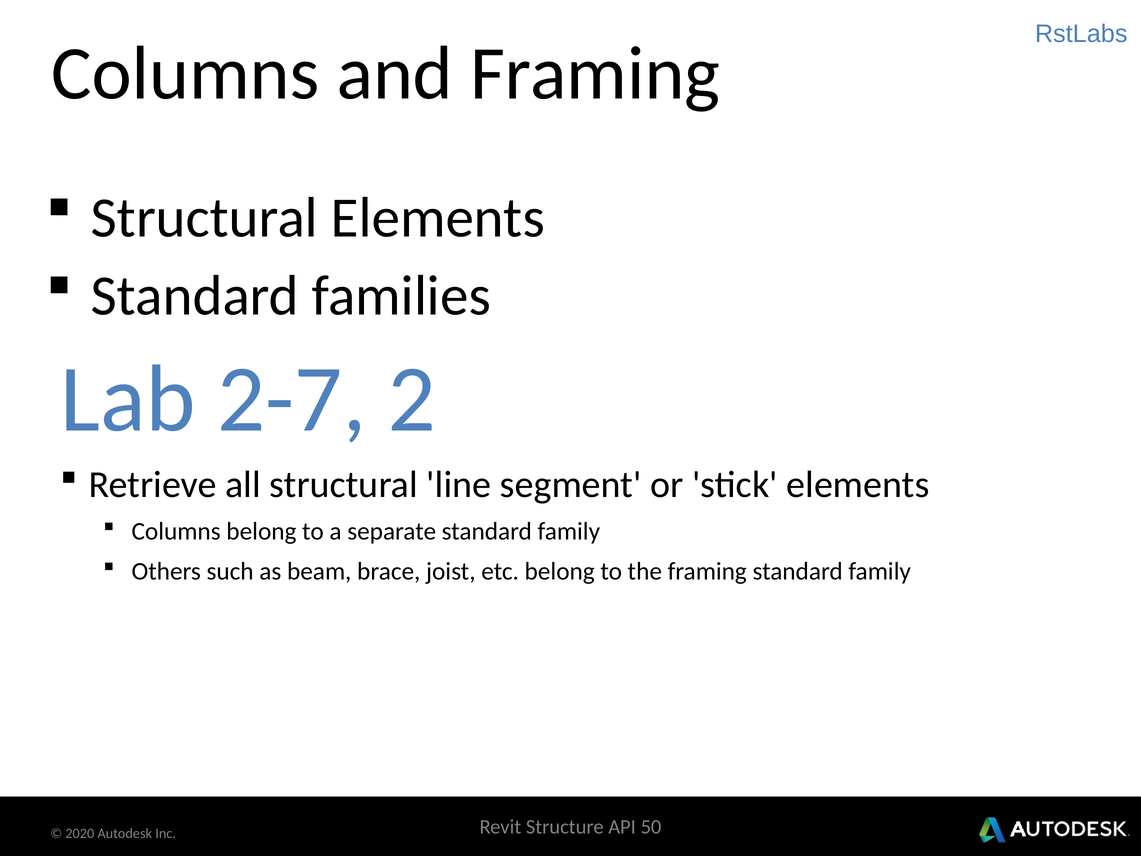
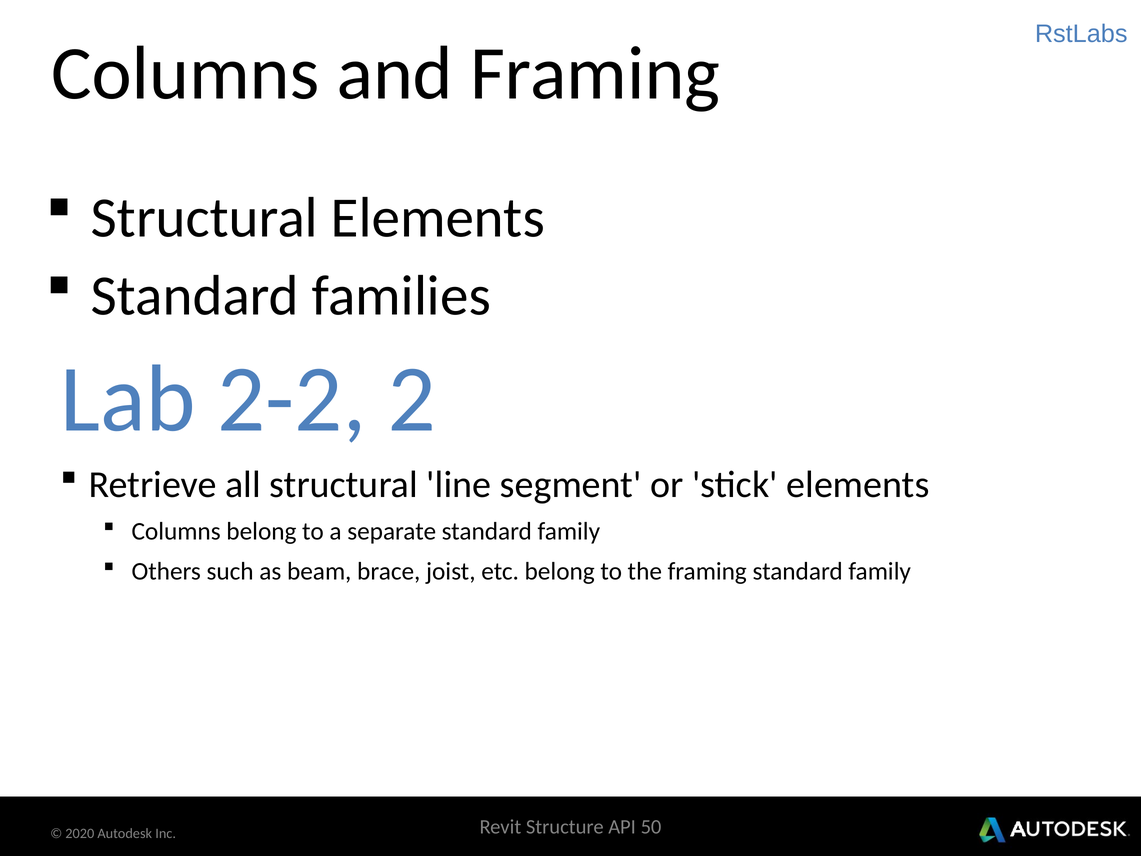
2-7: 2-7 -> 2-2
